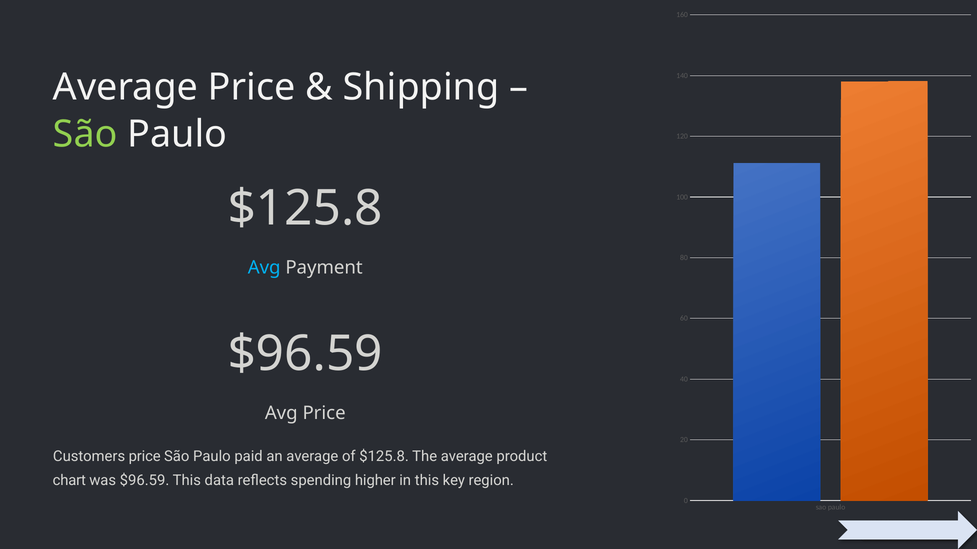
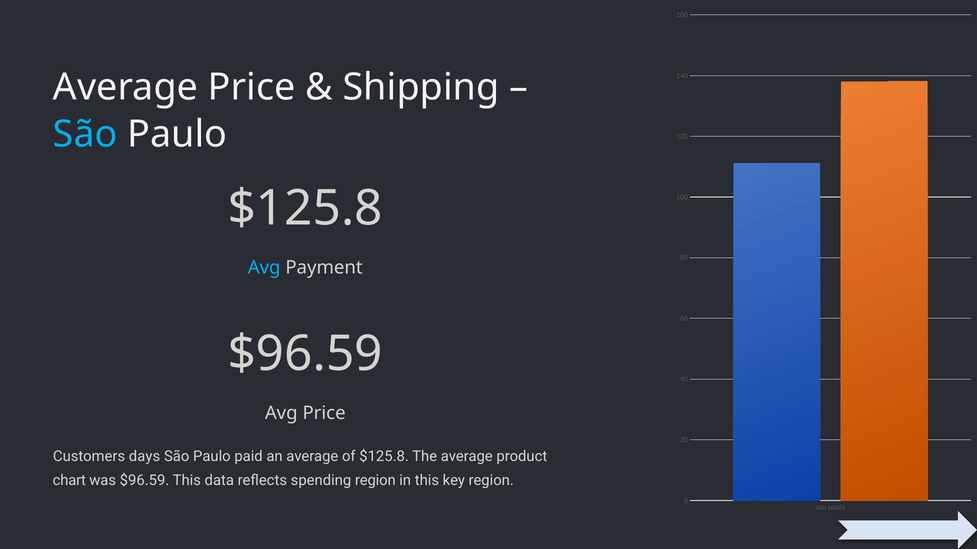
São at (85, 135) colour: light green -> light blue
Customers price: price -> days
spending higher: higher -> region
